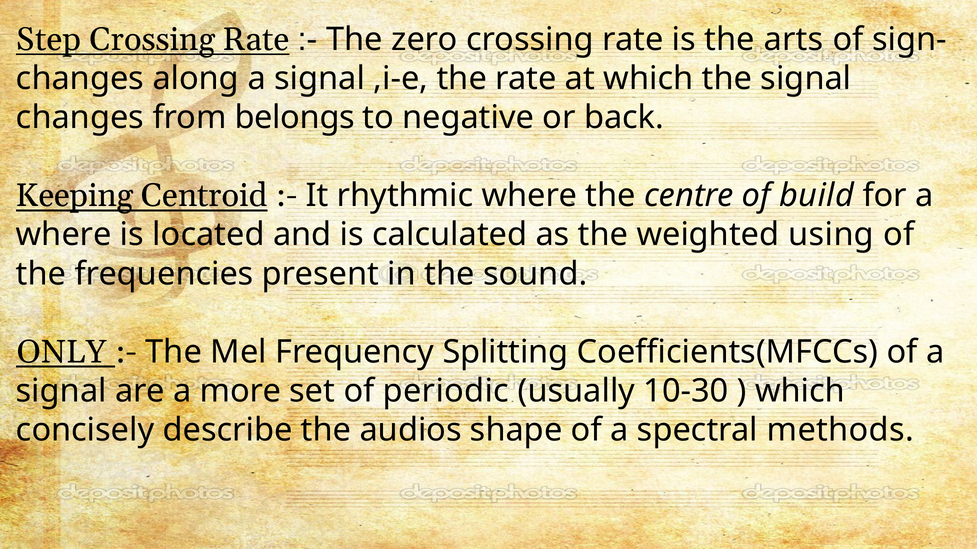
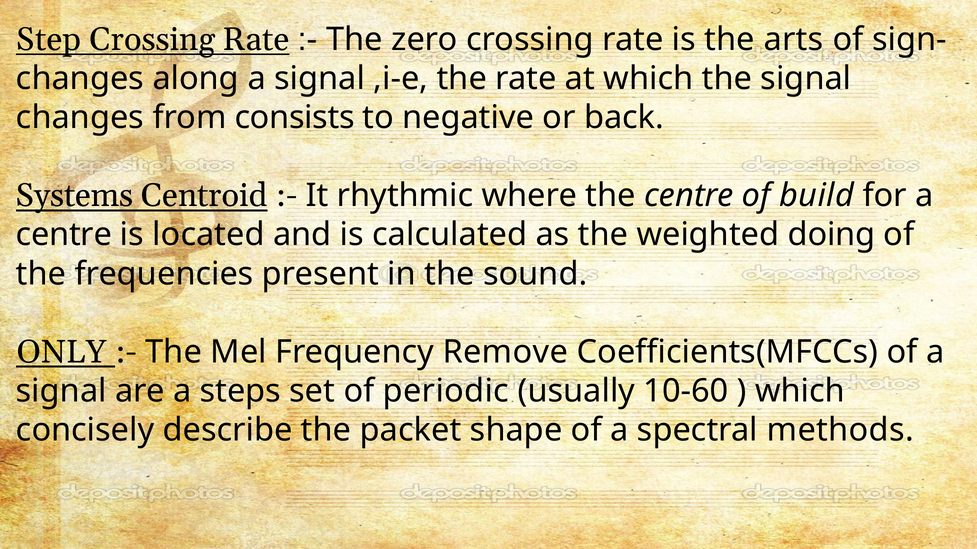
belongs: belongs -> consists
Keeping: Keeping -> Systems
where at (64, 235): where -> centre
using: using -> doing
Splitting: Splitting -> Remove
more: more -> steps
10-30: 10-30 -> 10-60
audios: audios -> packet
